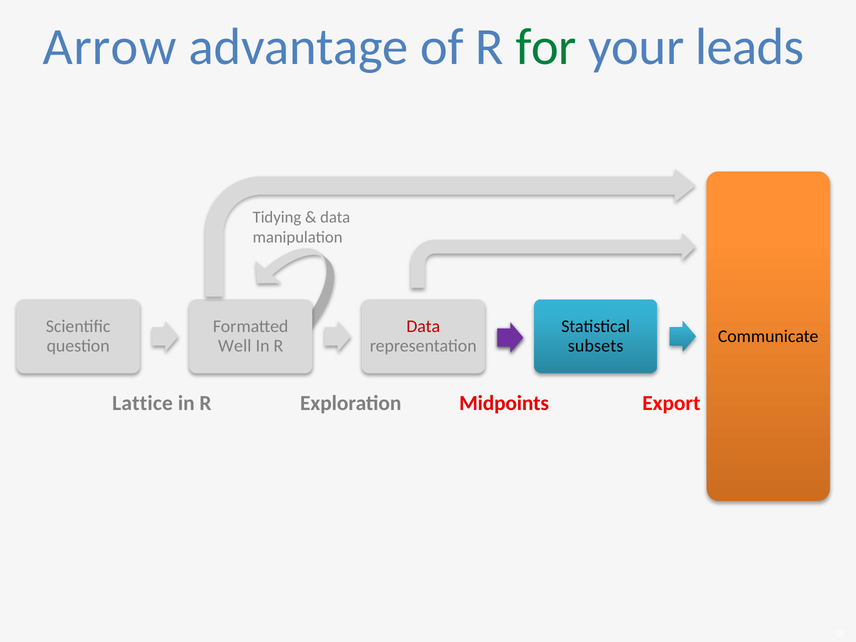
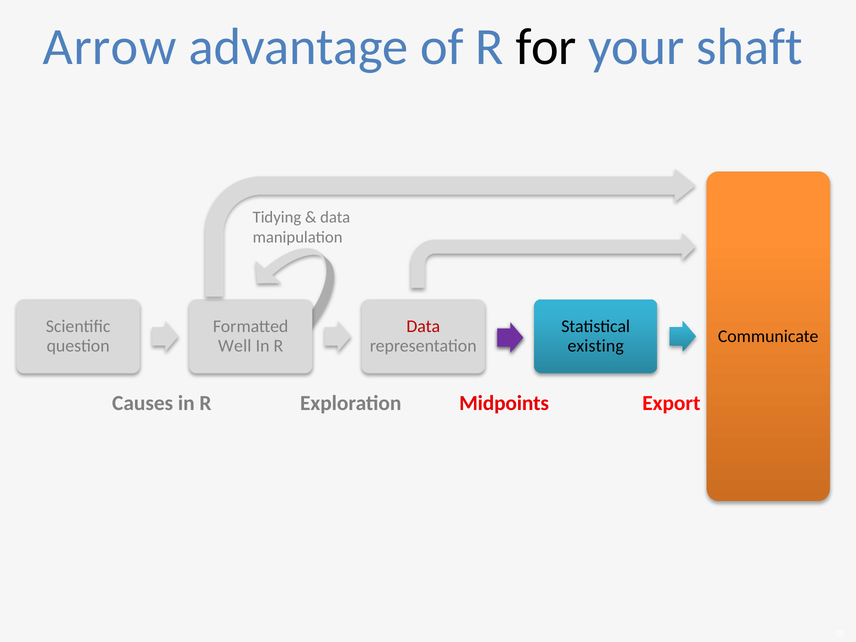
for colour: green -> black
leads: leads -> shaft
subsets: subsets -> existing
Lattice: Lattice -> Causes
